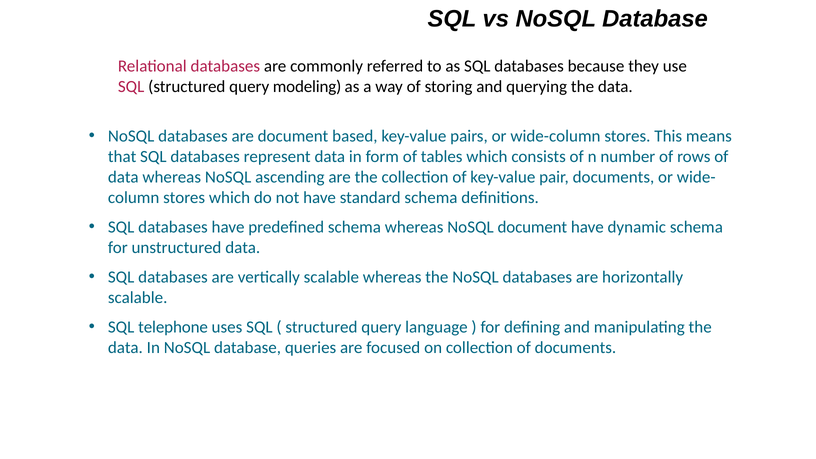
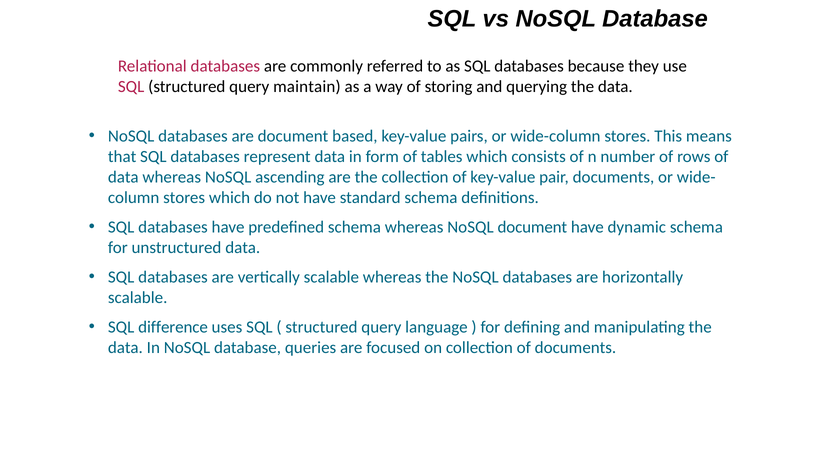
modeling: modeling -> maintain
telephone: telephone -> difference
